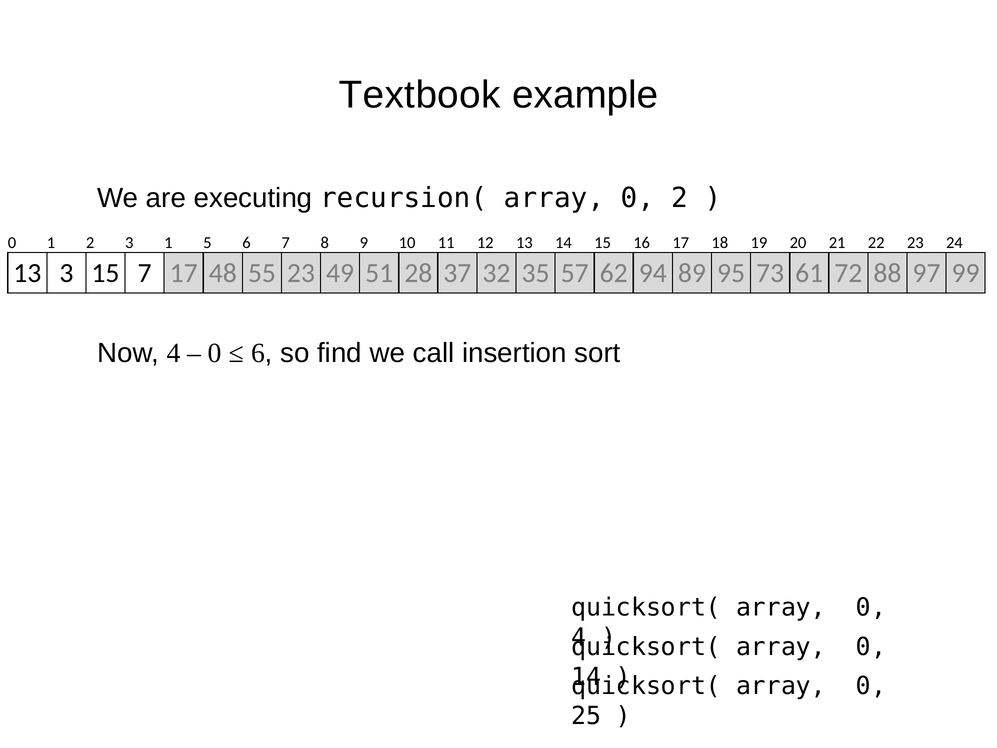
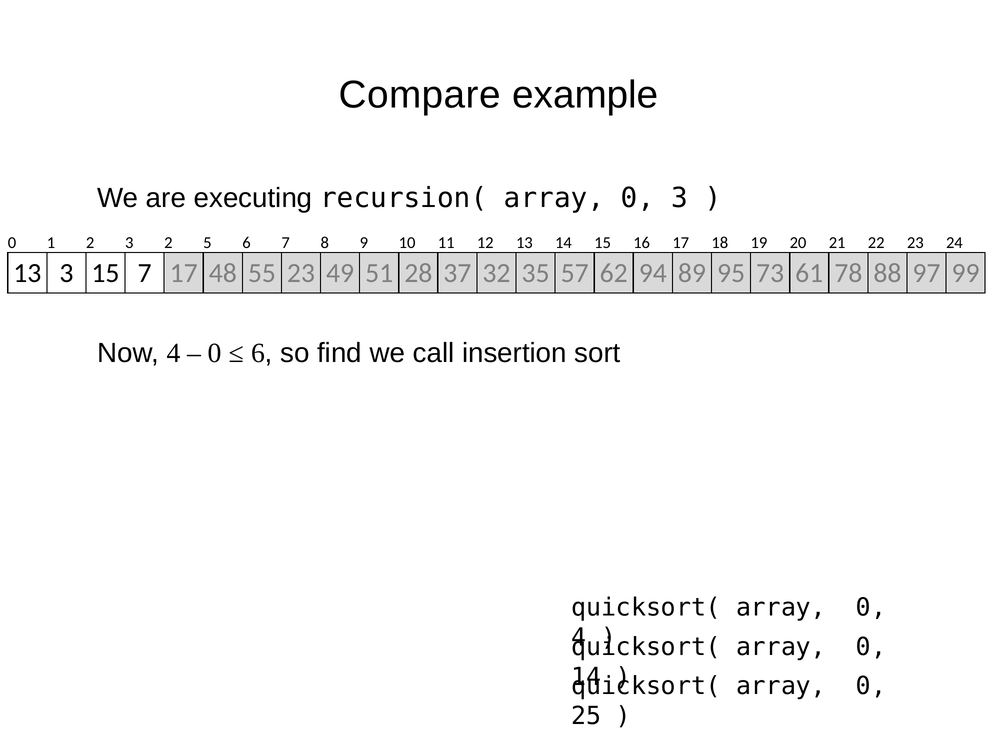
Textbook: Textbook -> Compare
0 2: 2 -> 3
3 1: 1 -> 2
72: 72 -> 78
